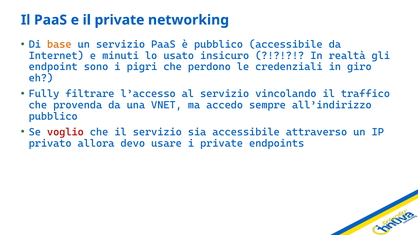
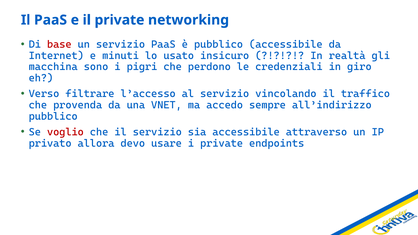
base colour: orange -> red
endpoint: endpoint -> macchina
Fully: Fully -> Verso
